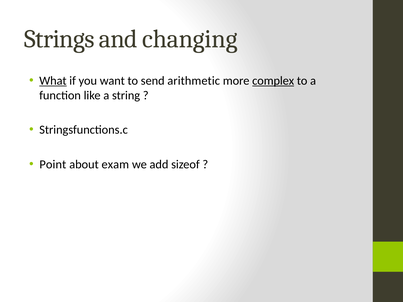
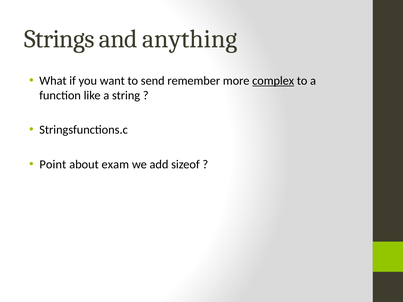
changing: changing -> anything
What underline: present -> none
arithmetic: arithmetic -> remember
